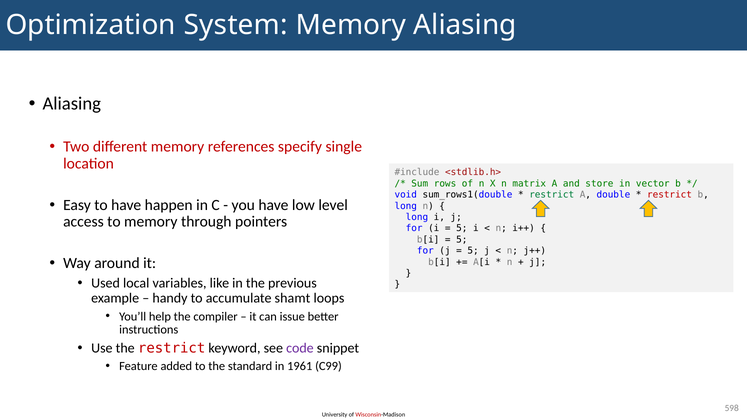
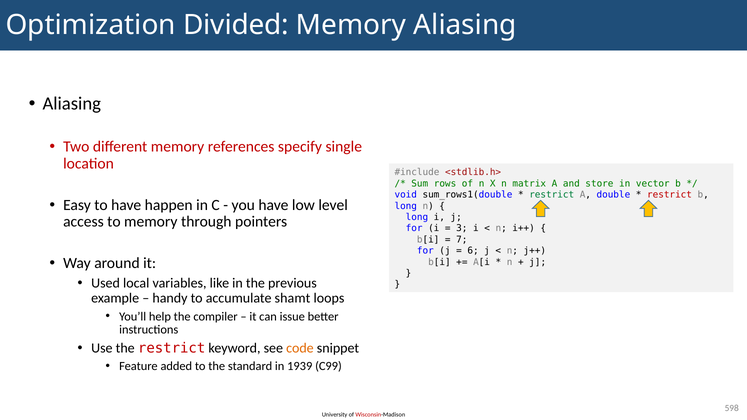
System: System -> Divided
5 at (462, 229): 5 -> 3
5 at (462, 240): 5 -> 7
5 at (473, 251): 5 -> 6
code colour: purple -> orange
1961: 1961 -> 1939
